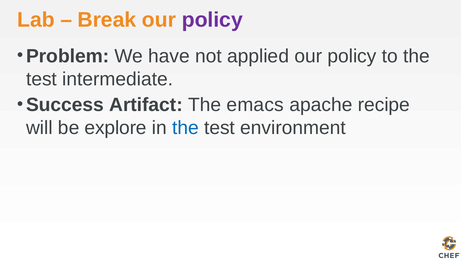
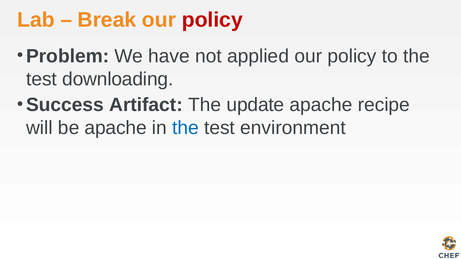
policy at (212, 20) colour: purple -> red
intermediate: intermediate -> downloading
emacs: emacs -> update
be explore: explore -> apache
